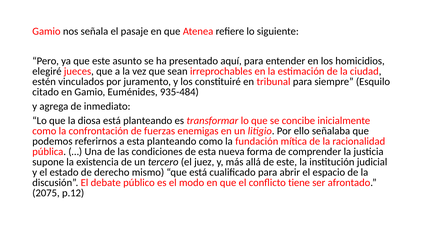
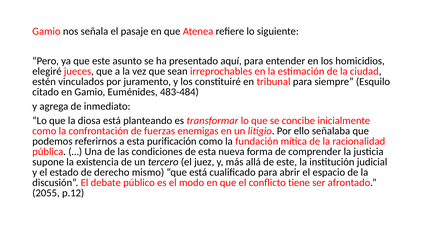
935-484: 935-484 -> 483-484
esta planteando: planteando -> purificación
2075: 2075 -> 2055
